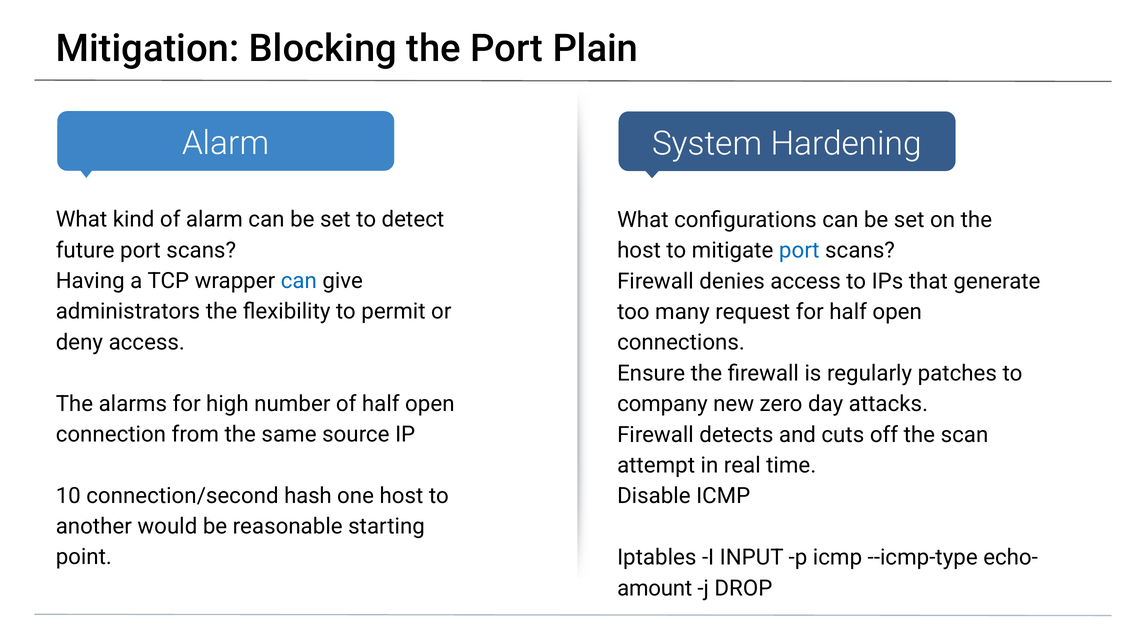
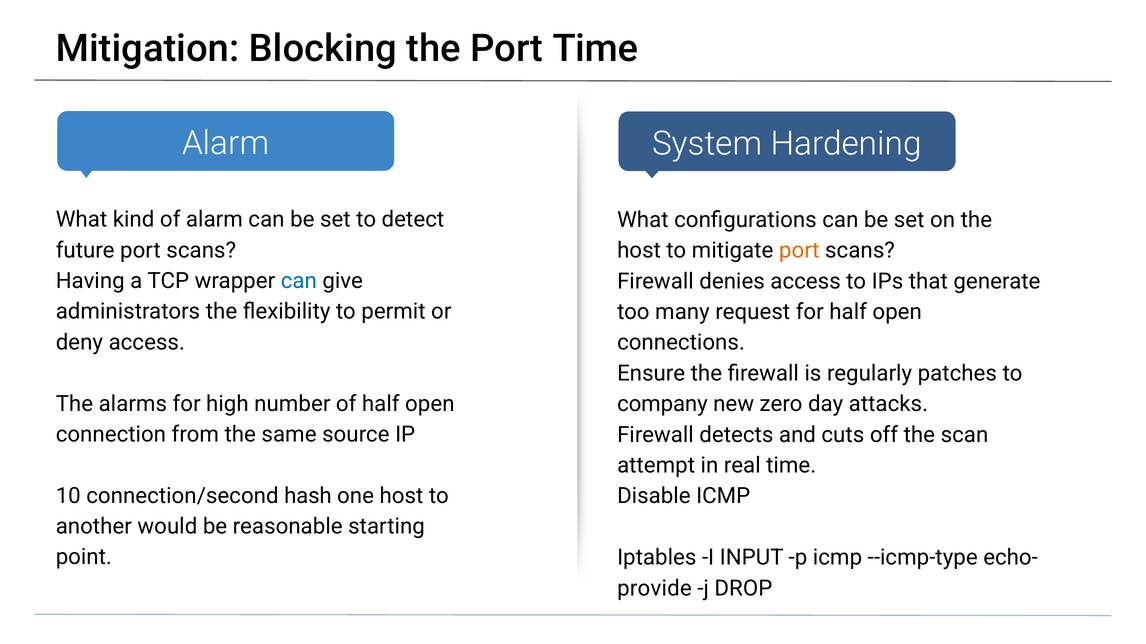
Port Plain: Plain -> Time
port at (799, 251) colour: blue -> orange
amount: amount -> provide
